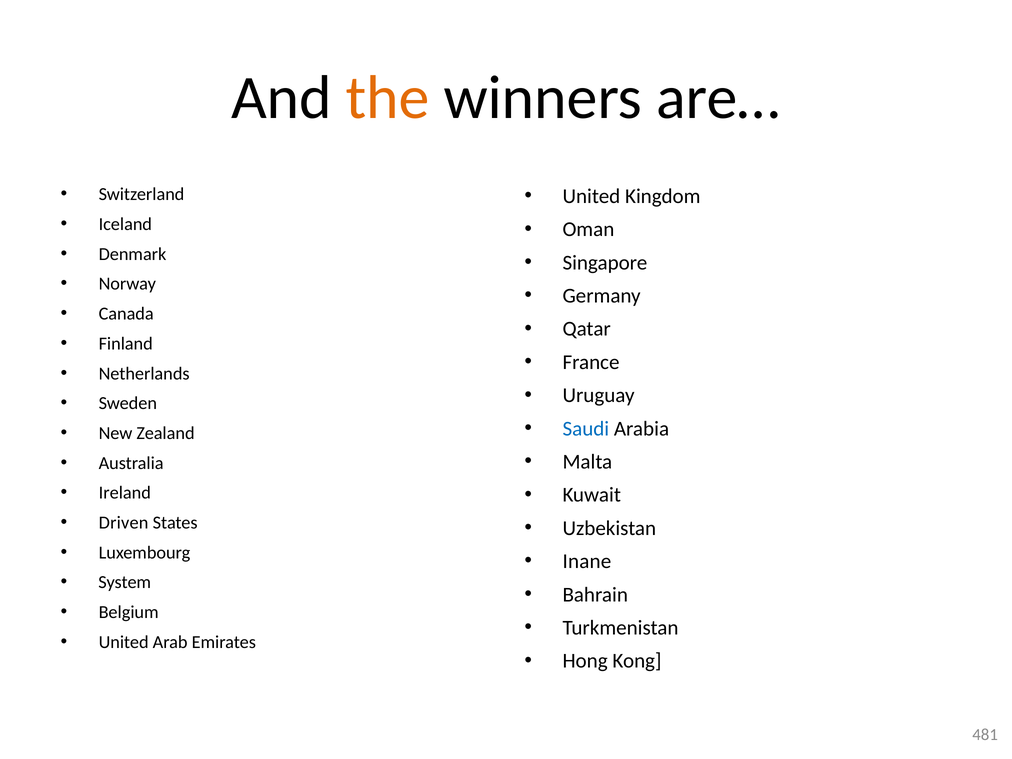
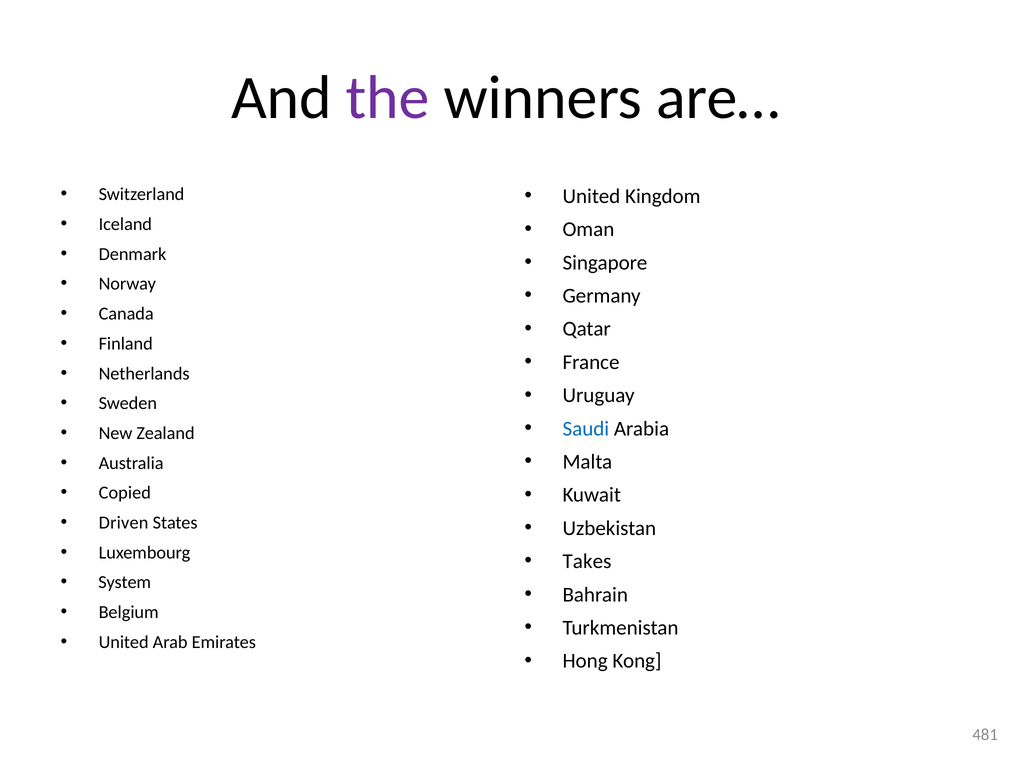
the colour: orange -> purple
Ireland: Ireland -> Copied
Inane: Inane -> Takes
